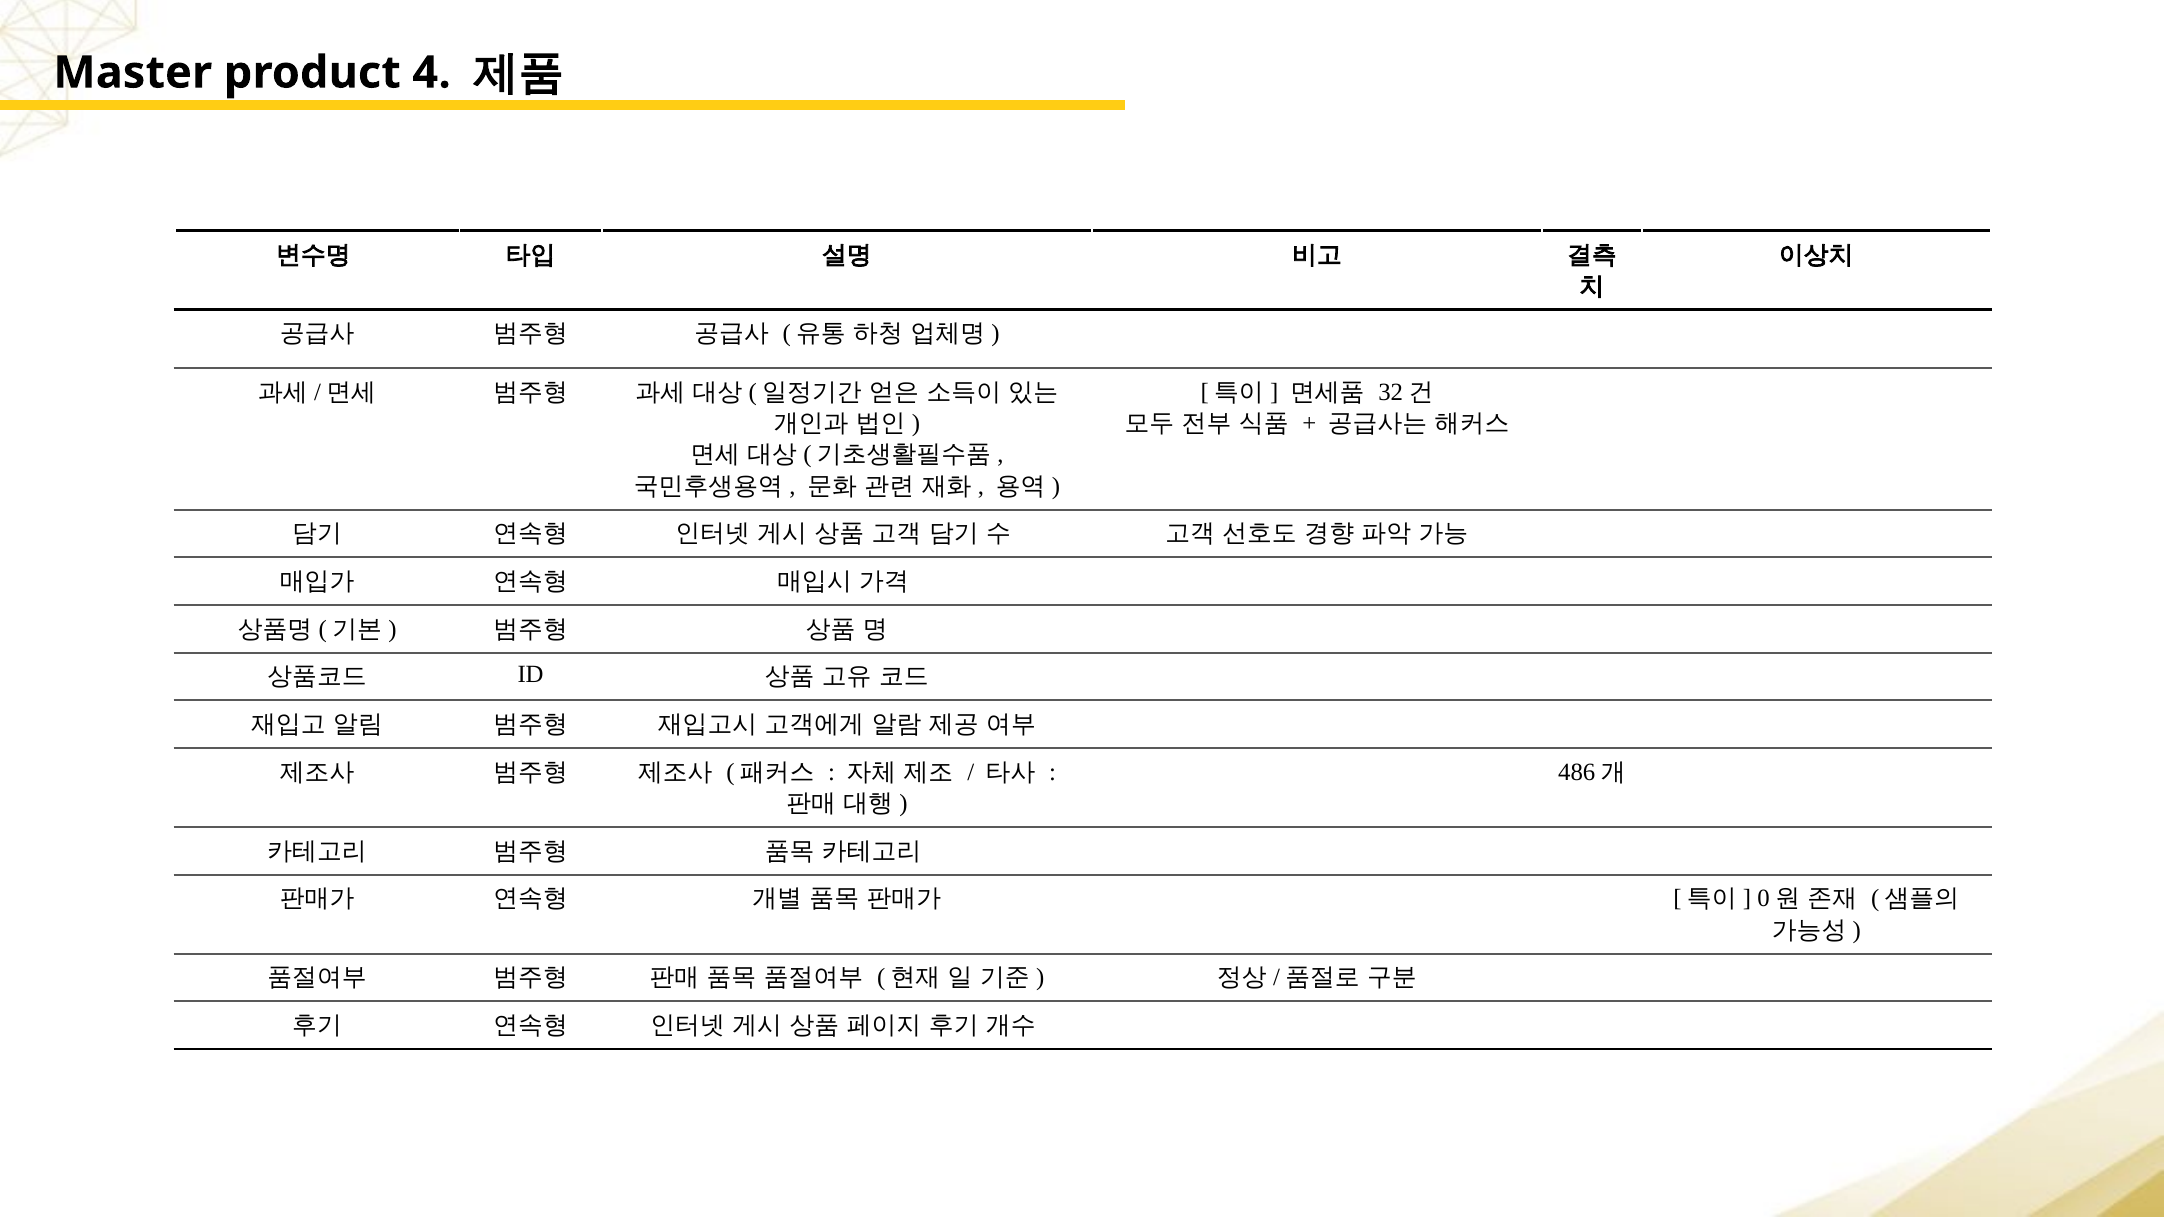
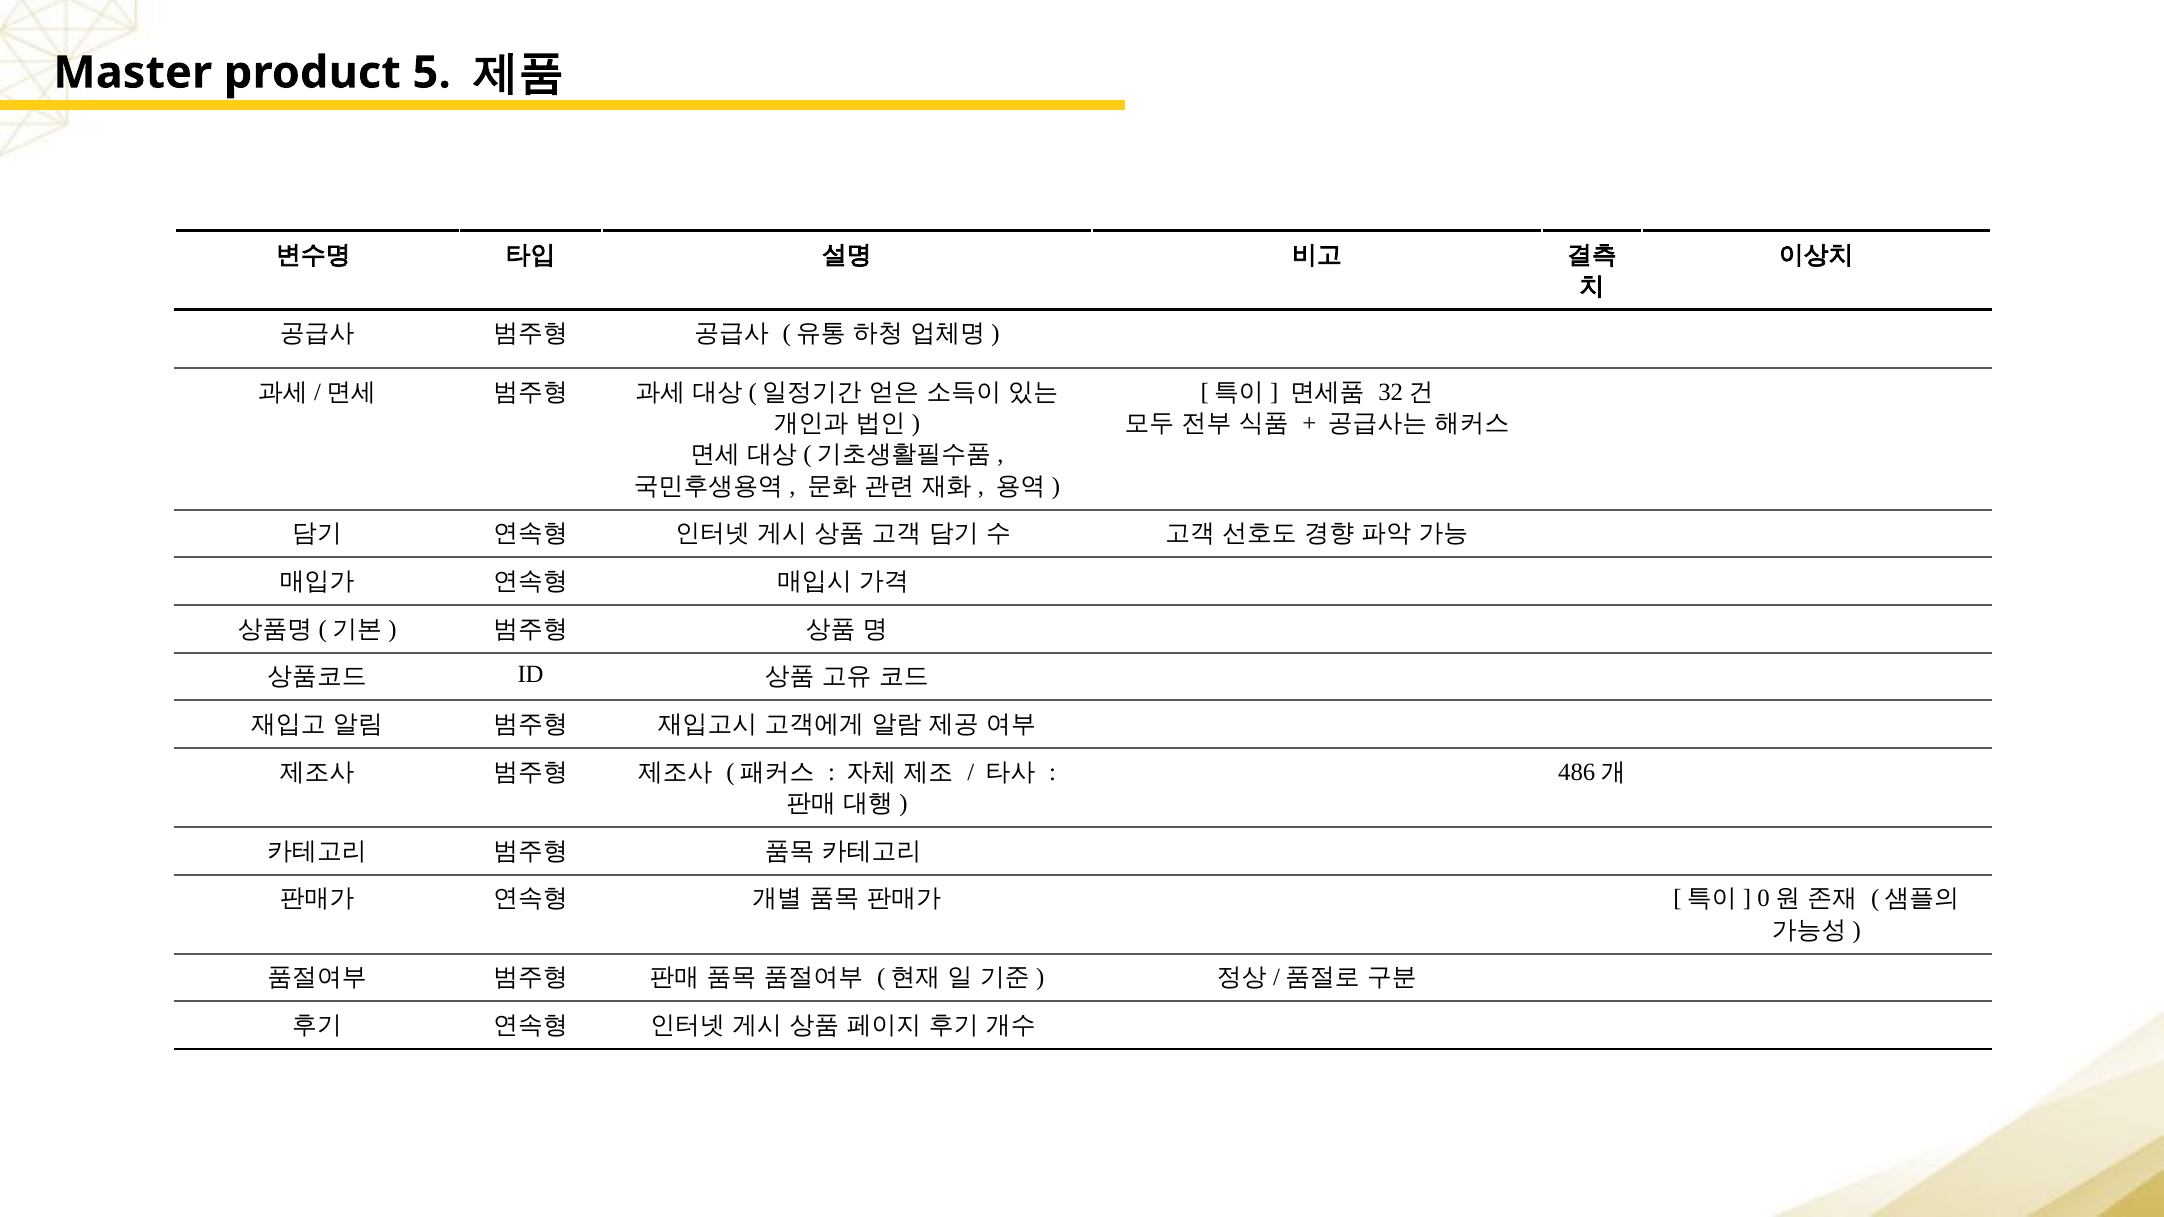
4: 4 -> 5
